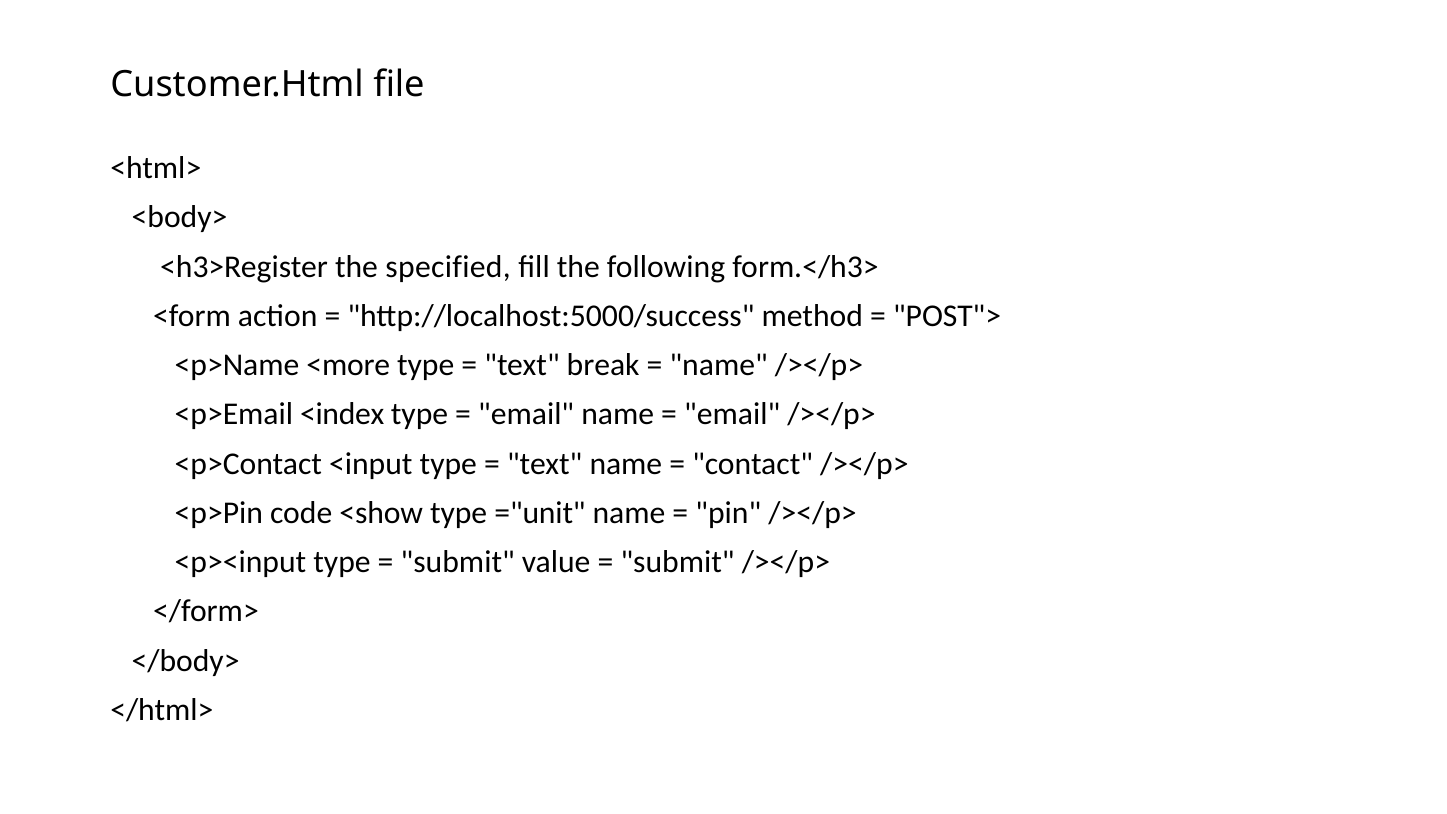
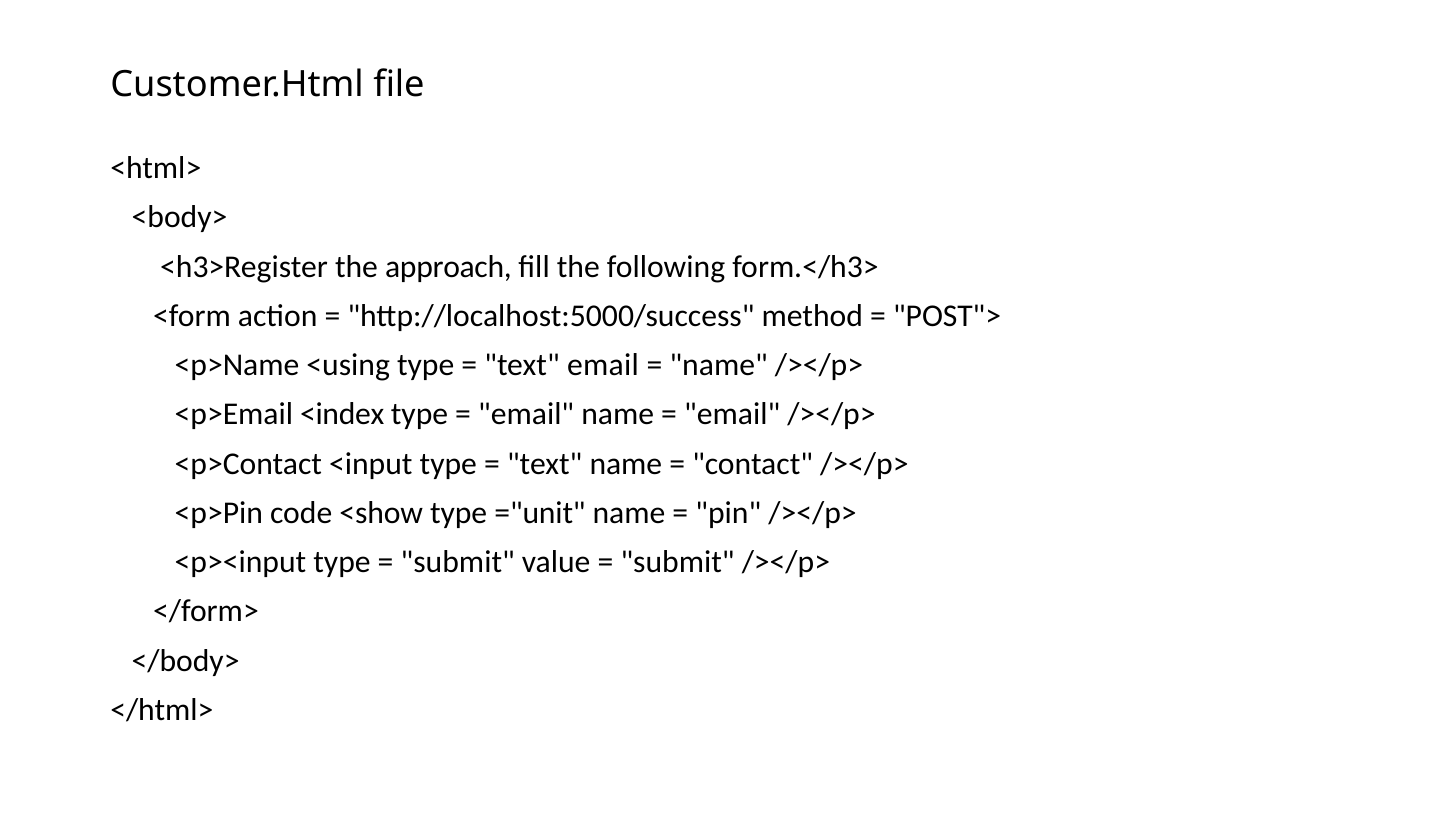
specified: specified -> approach
<more: <more -> <using
text break: break -> email
